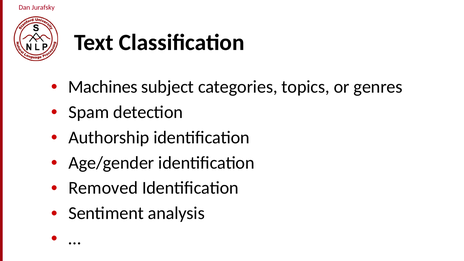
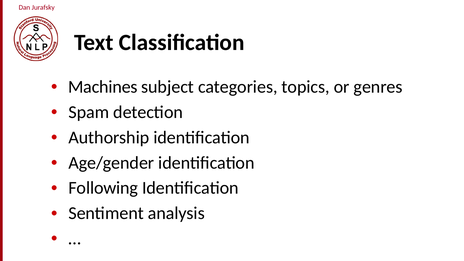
Removed: Removed -> Following
